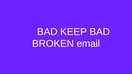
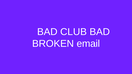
KEEP: KEEP -> CLUB
